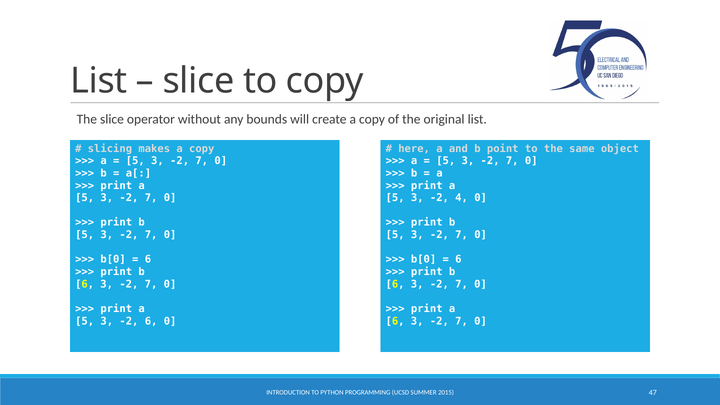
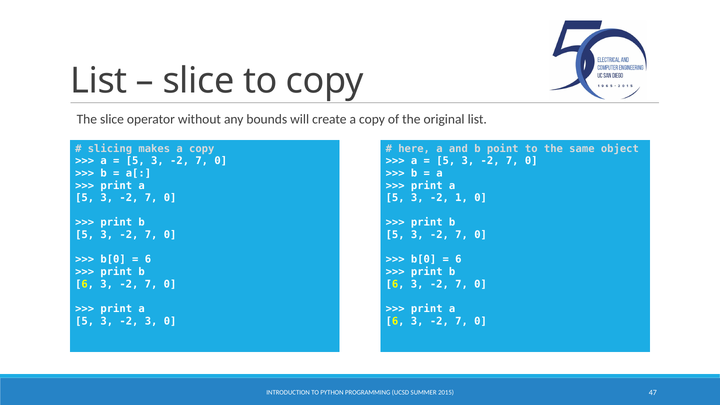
4: 4 -> 1
-2 6: 6 -> 3
